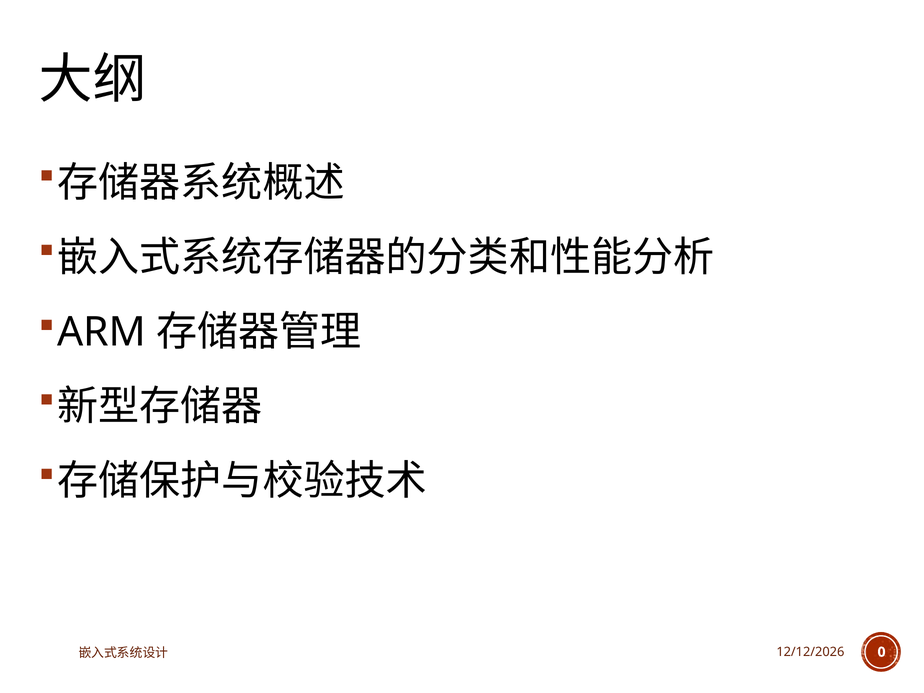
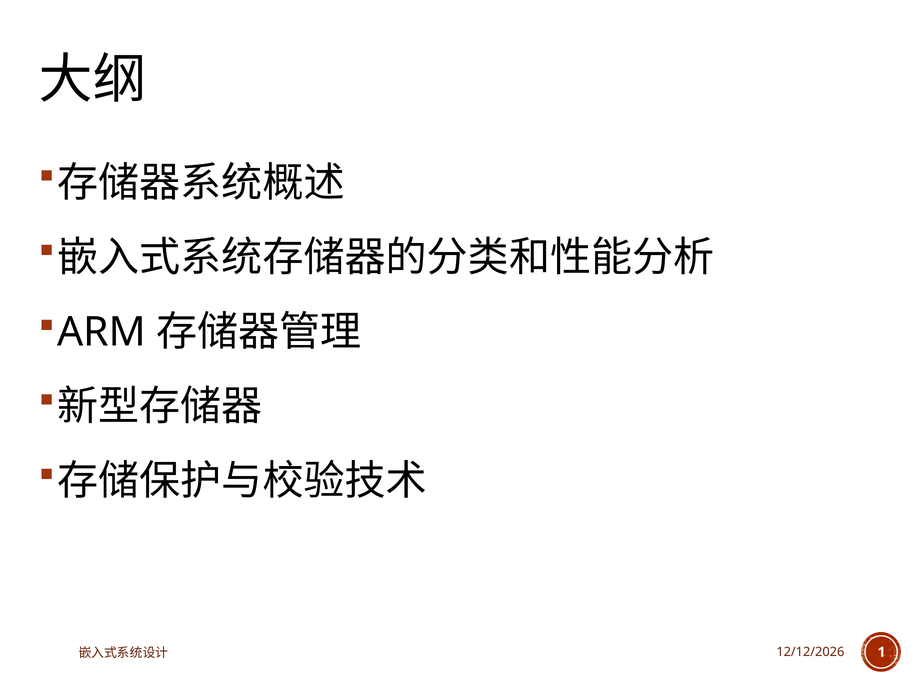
0: 0 -> 1
